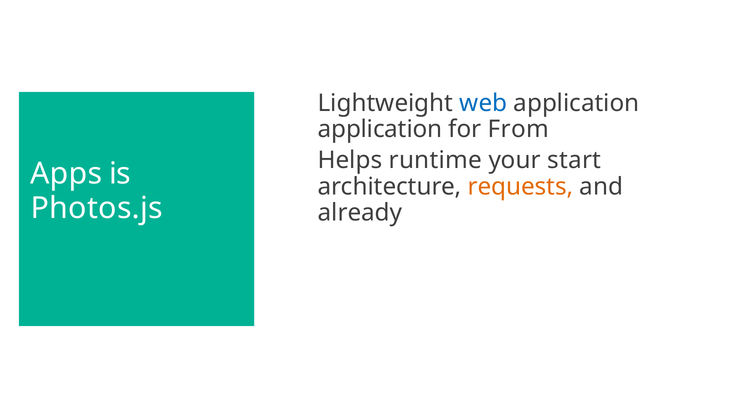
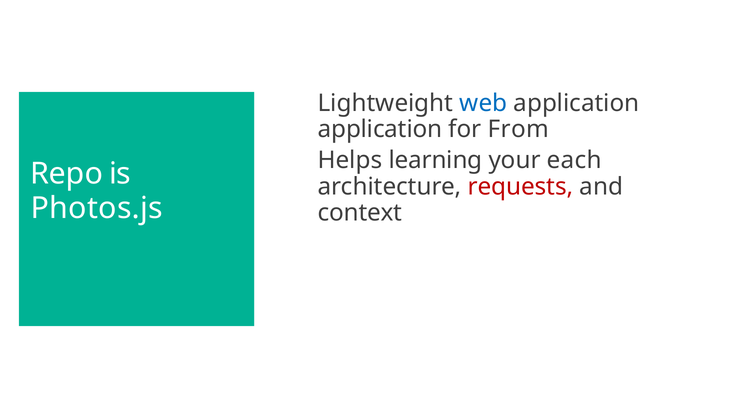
runtime: runtime -> learning
start: start -> each
Apps: Apps -> Repo
requests colour: orange -> red
already: already -> context
